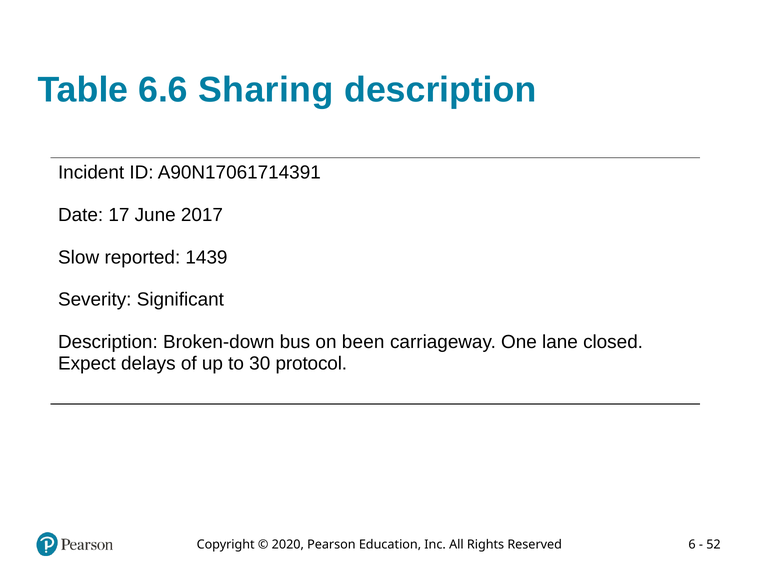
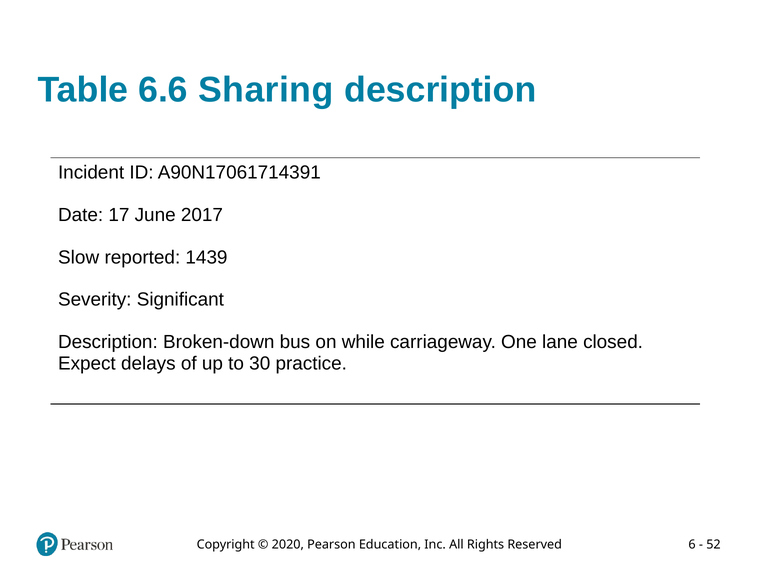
been: been -> while
protocol: protocol -> practice
